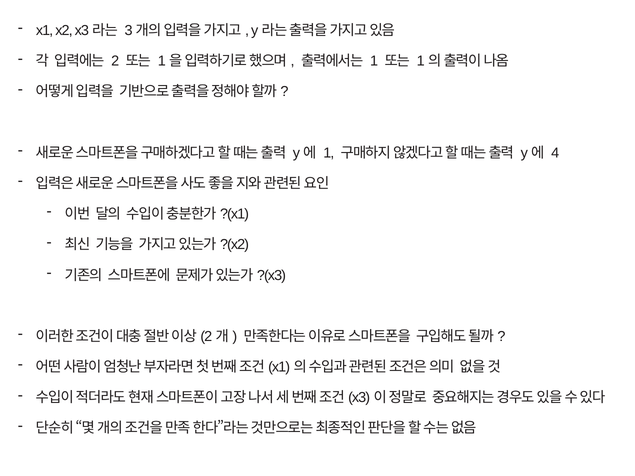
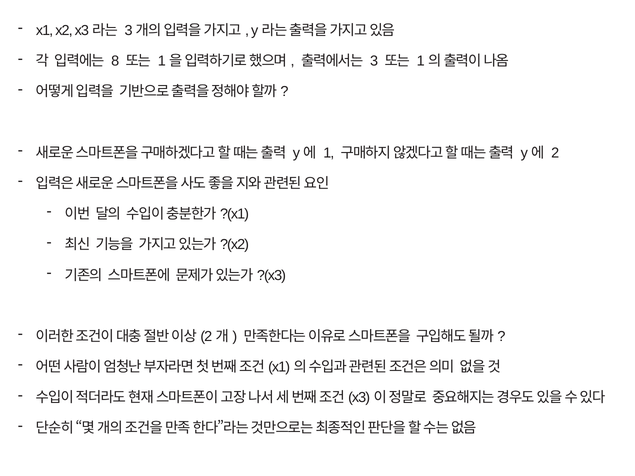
2: 2 -> 8
1 at (374, 61): 1 -> 3
4: 4 -> 2
